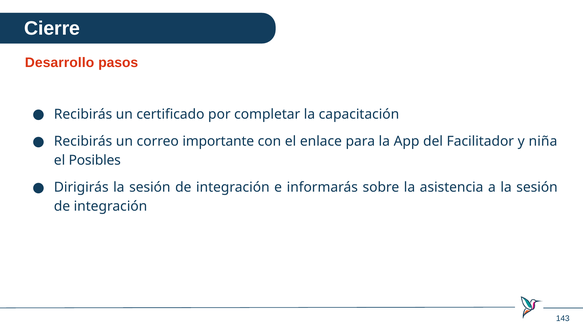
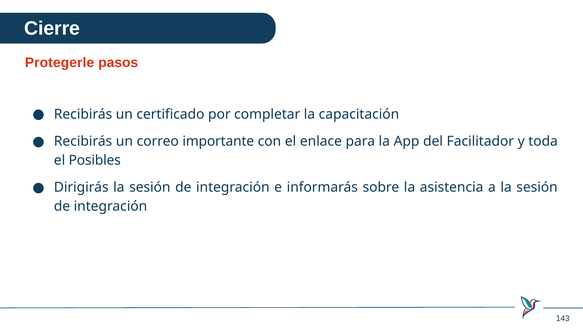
Desarrollo: Desarrollo -> Protegerle
niña: niña -> toda
